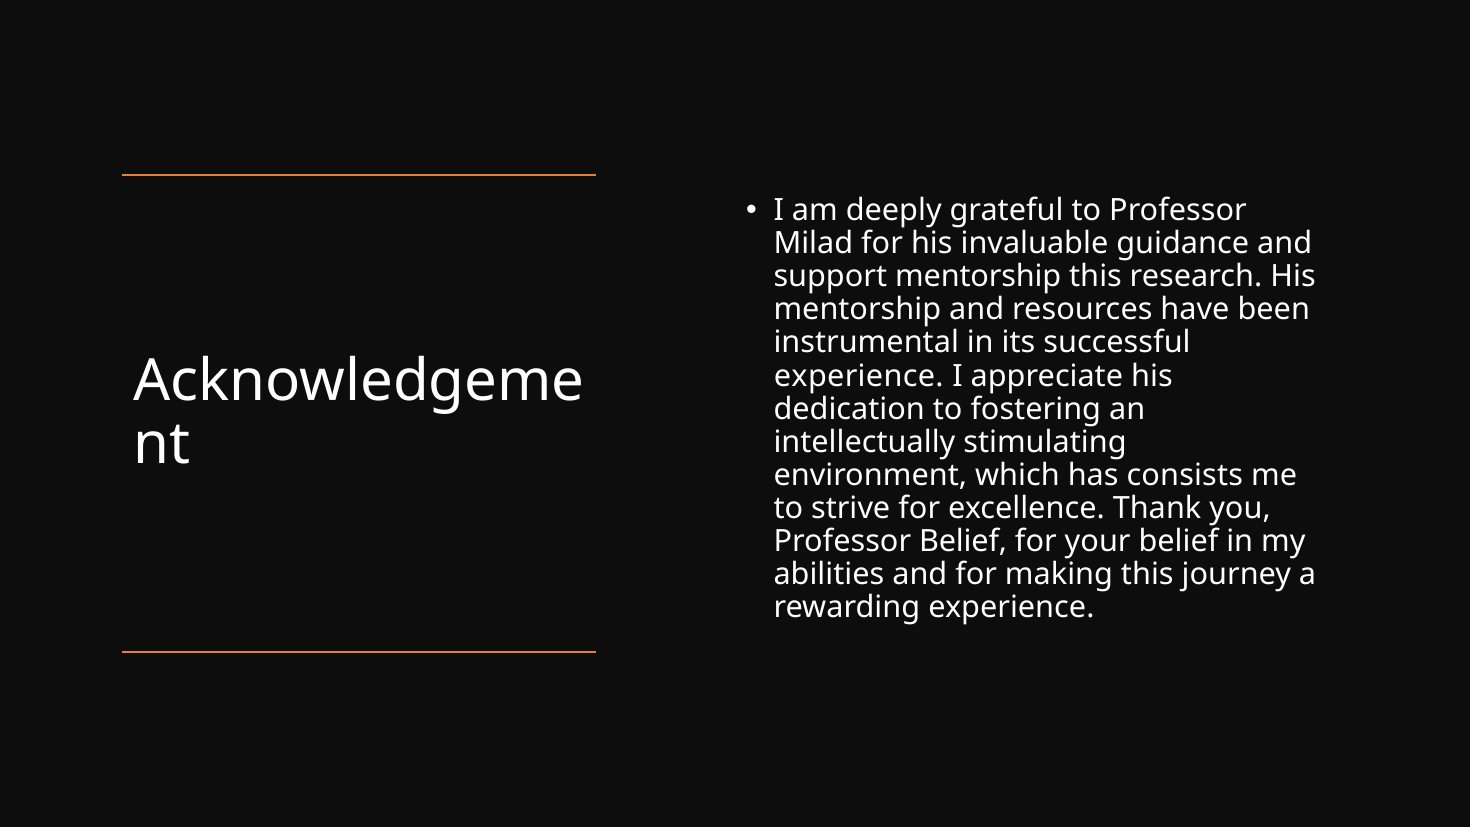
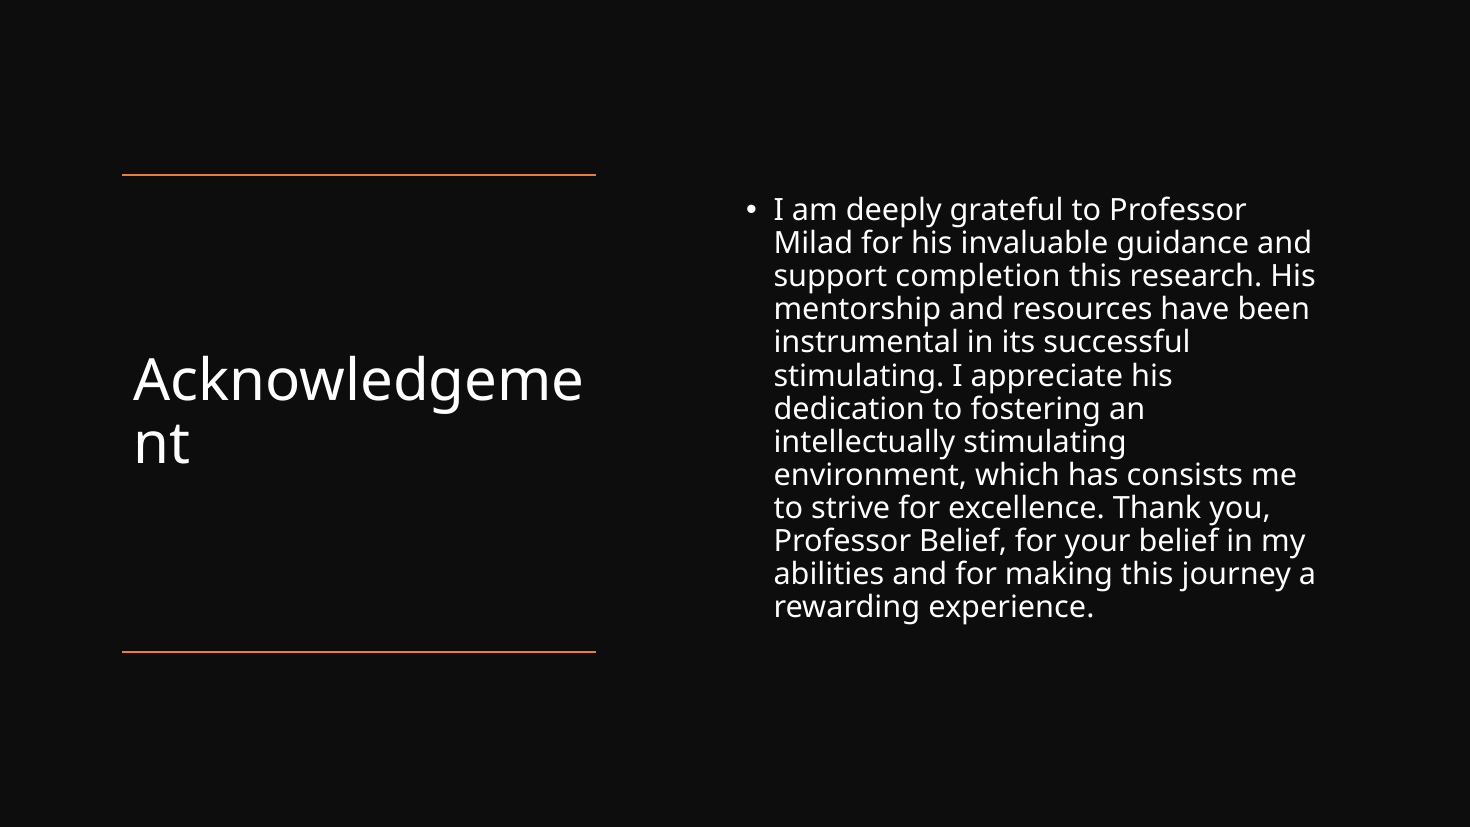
support mentorship: mentorship -> completion
experience at (859, 376): experience -> stimulating
